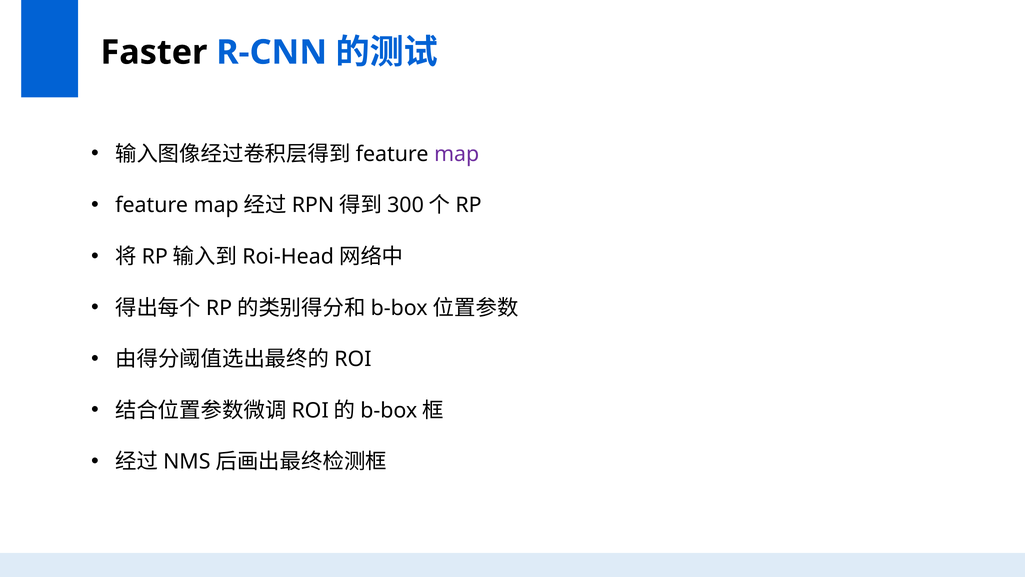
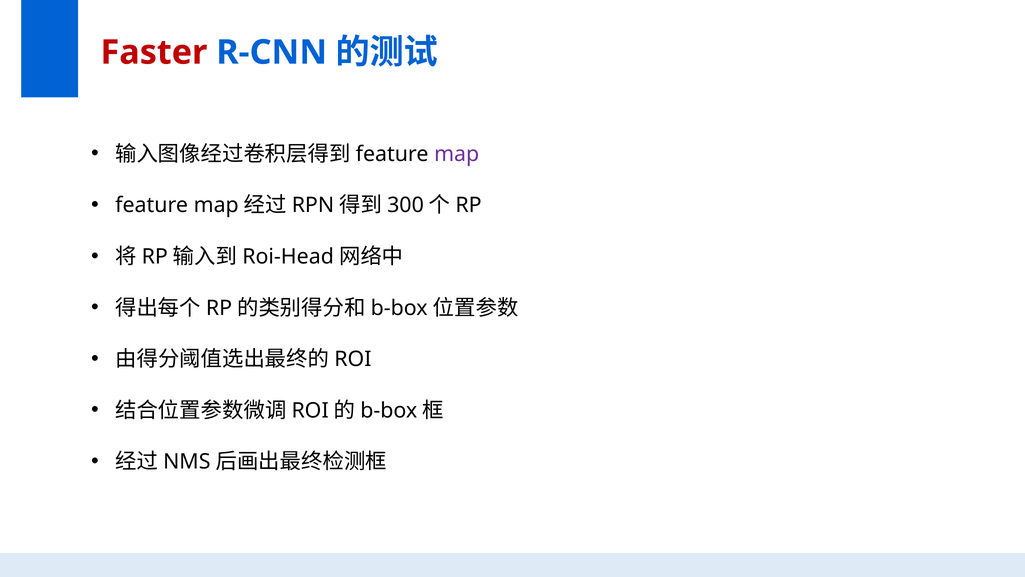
Faster colour: black -> red
